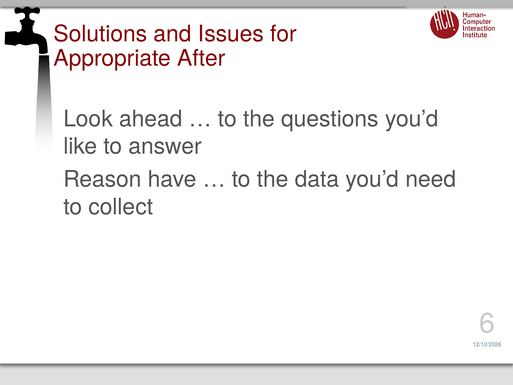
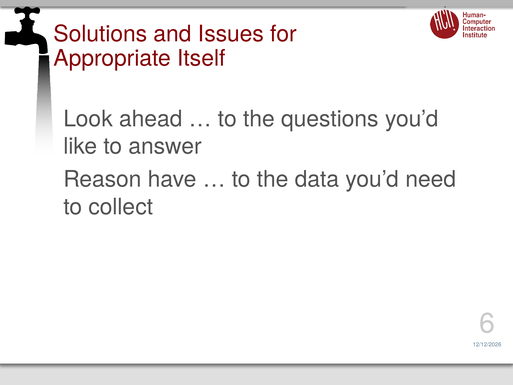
After: After -> Itself
